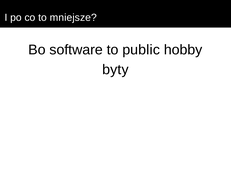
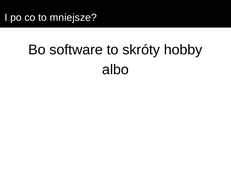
public: public -> skróty
byty: byty -> albo
